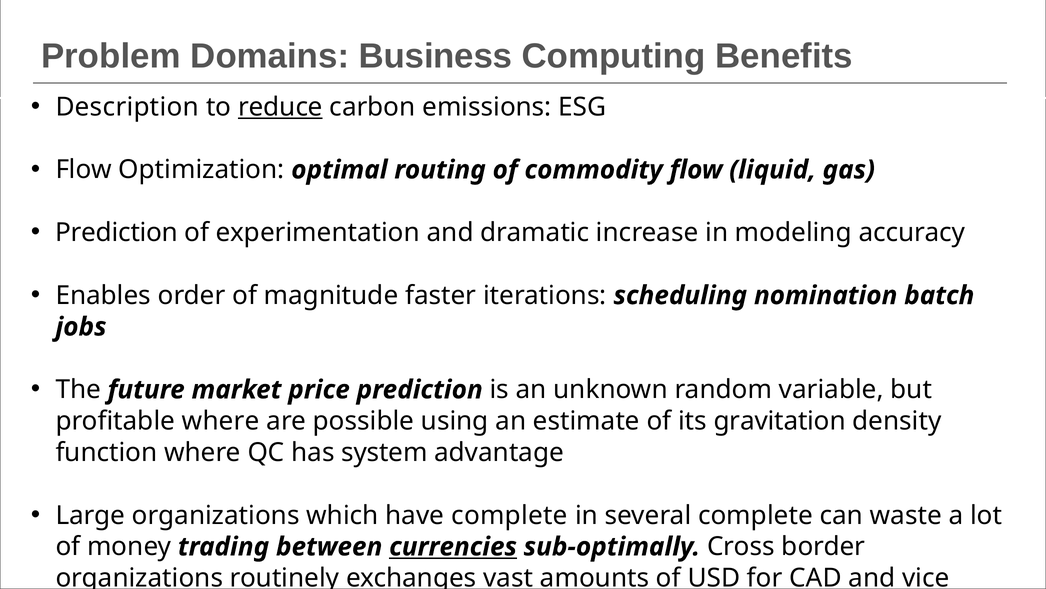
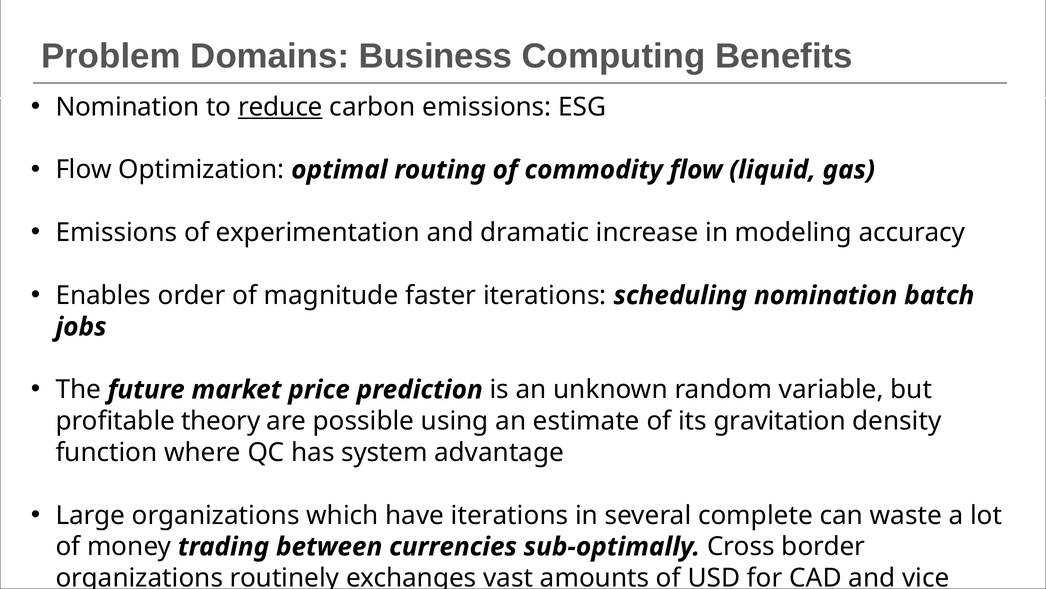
Description at (127, 107): Description -> Nomination
Prediction at (117, 232): Prediction -> Emissions
profitable where: where -> theory
have complete: complete -> iterations
currencies underline: present -> none
